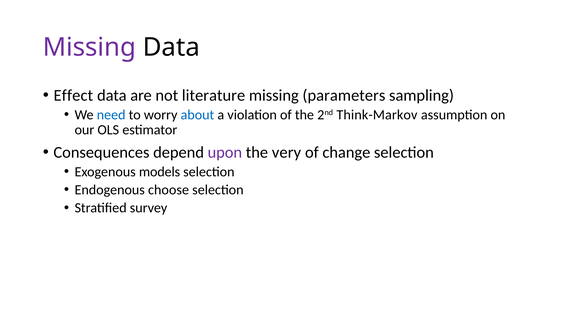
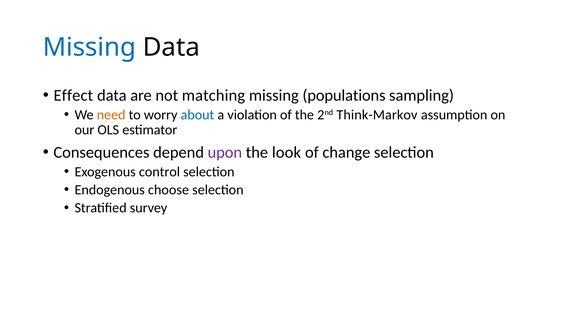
Missing at (90, 47) colour: purple -> blue
literature: literature -> matching
parameters: parameters -> populations
need colour: blue -> orange
very: very -> look
models: models -> control
